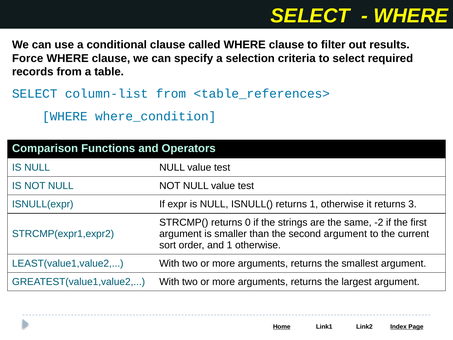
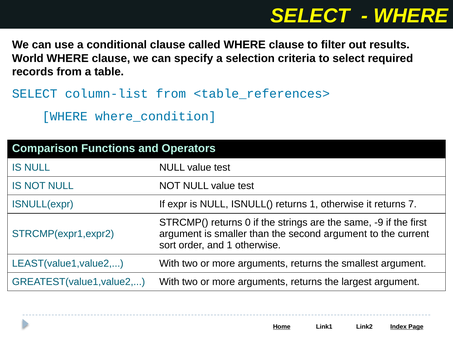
Force: Force -> World
3: 3 -> 7
-2: -2 -> -9
